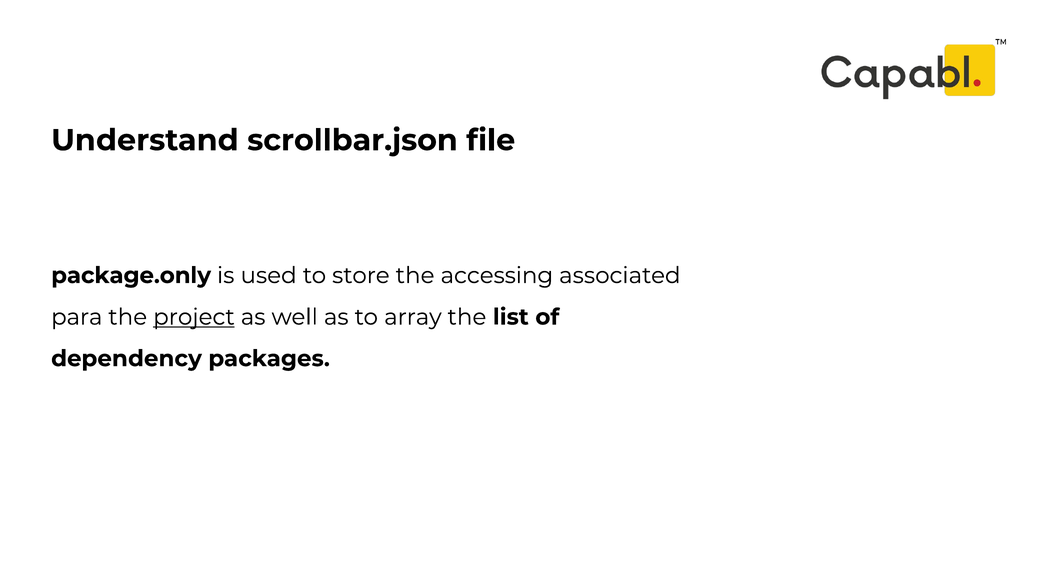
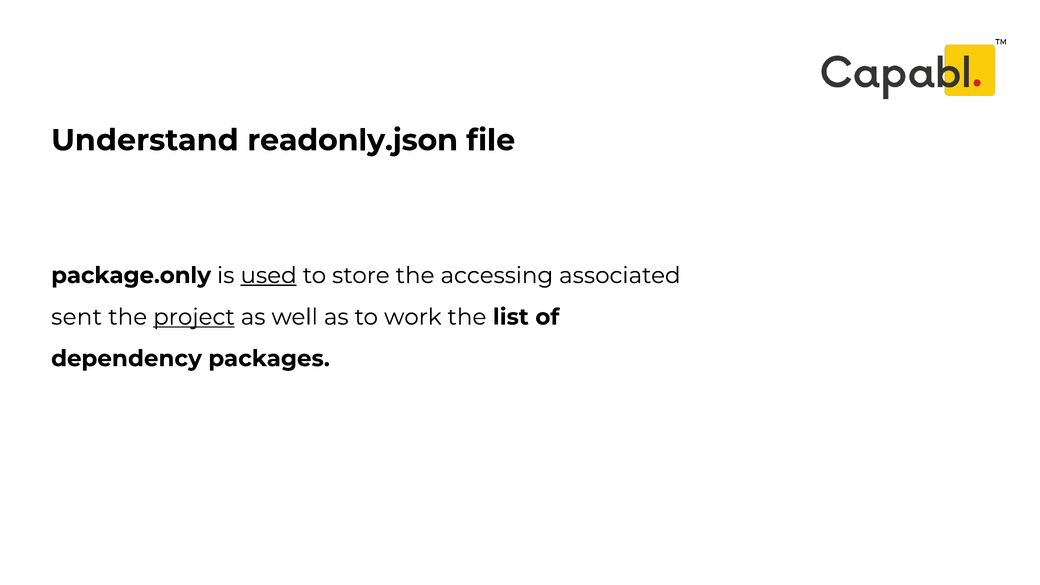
scrollbar.json: scrollbar.json -> readonly.json
used underline: none -> present
para: para -> sent
array: array -> work
